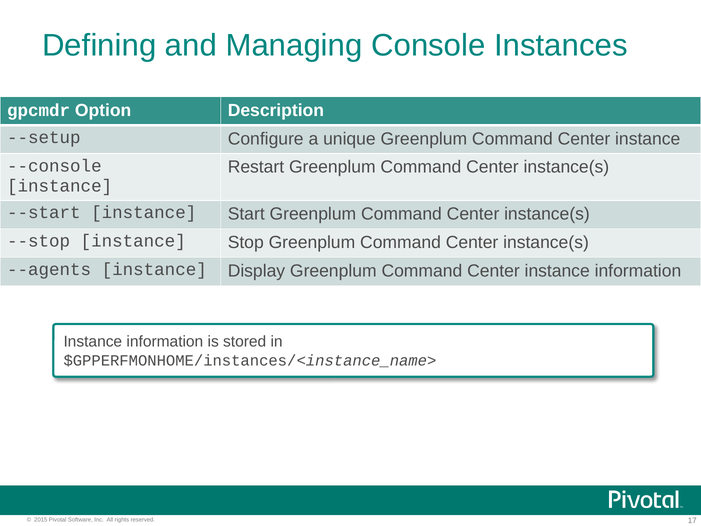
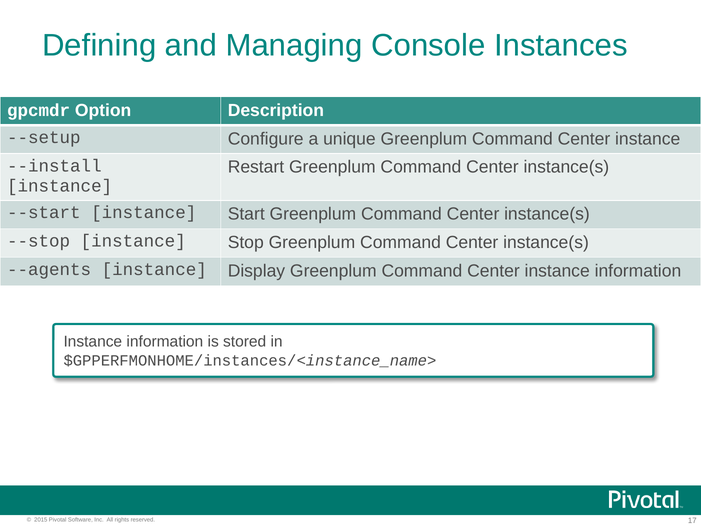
--console: --console -> --install
